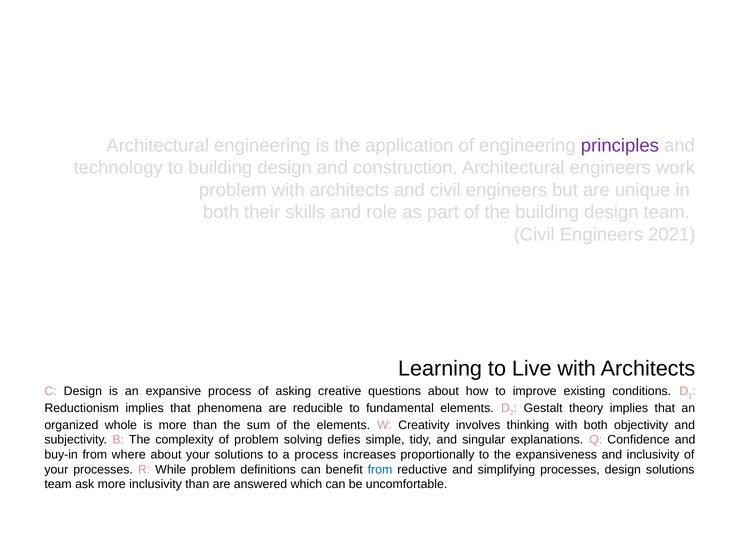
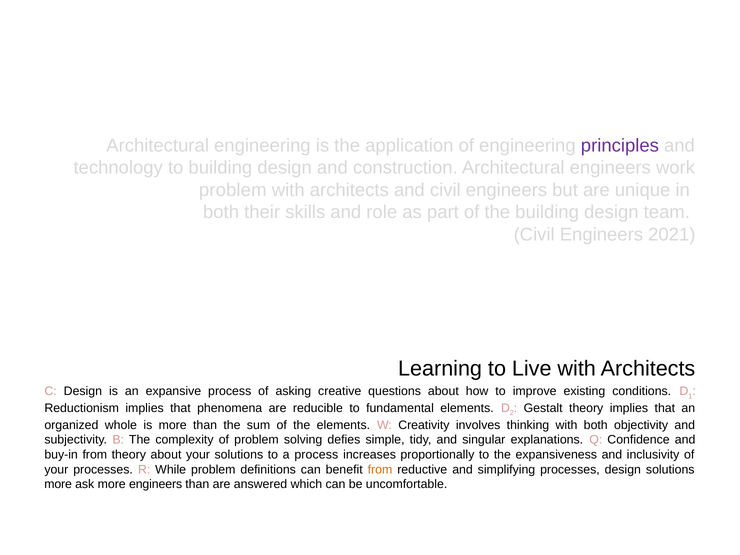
from where: where -> theory
from at (380, 469) colour: blue -> orange
team at (58, 484): team -> more
more inclusivity: inclusivity -> engineers
